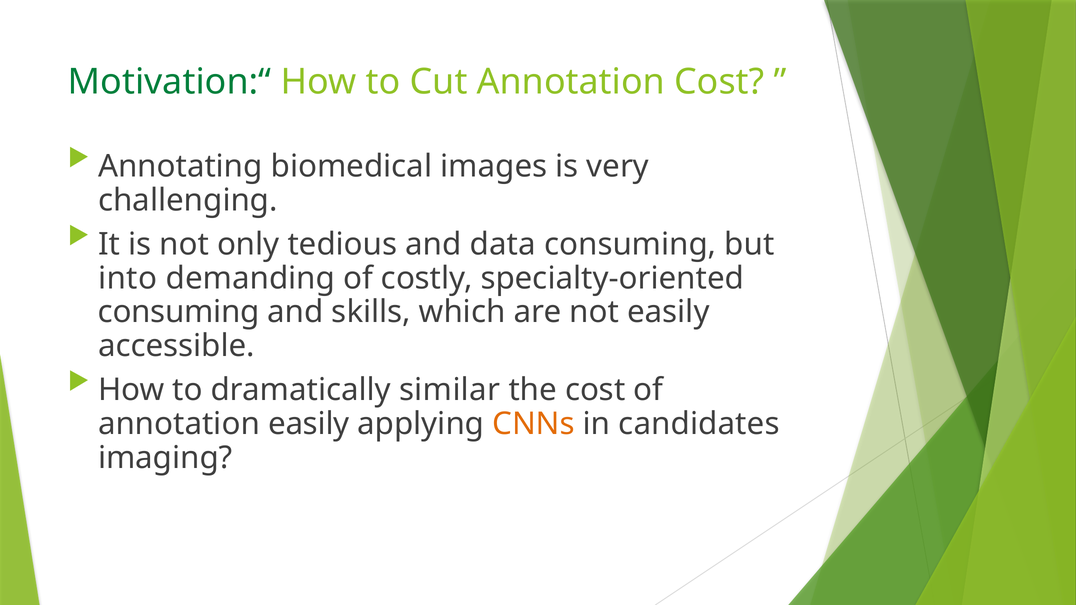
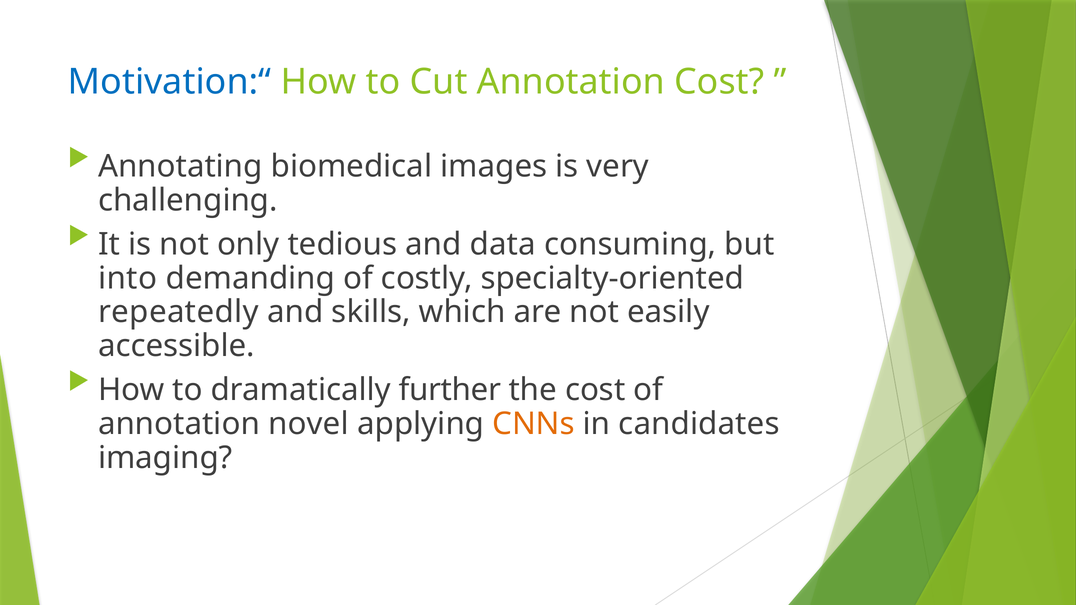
Motivation:“ colour: green -> blue
consuming at (179, 312): consuming -> repeatedly
similar: similar -> further
annotation easily: easily -> novel
